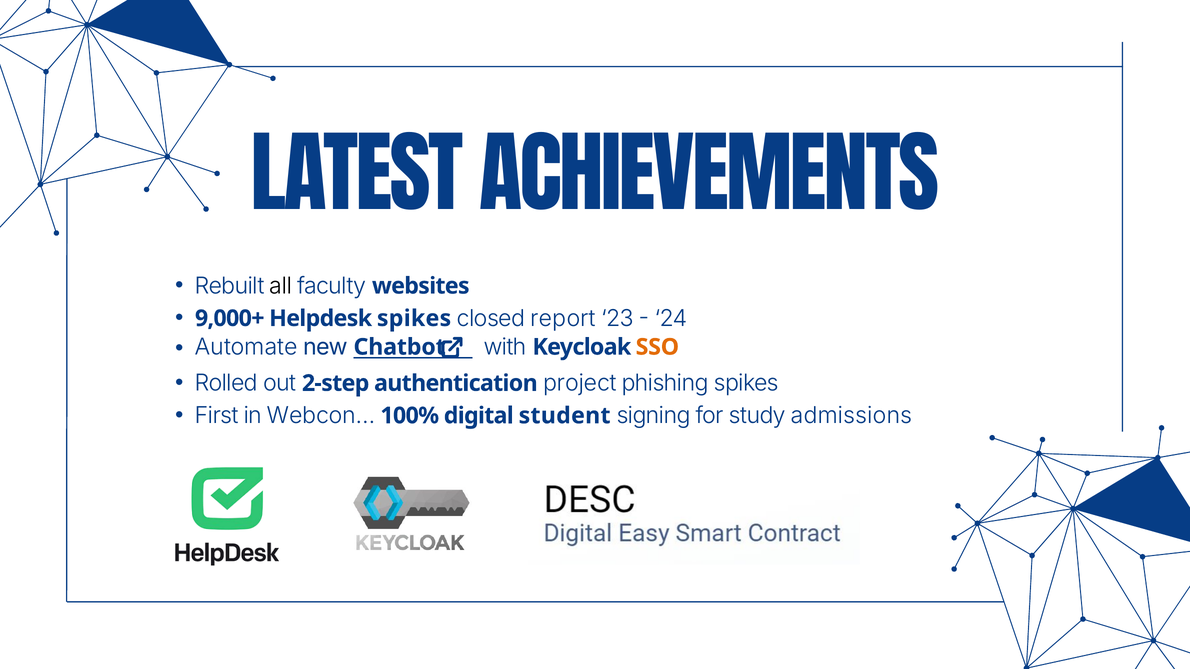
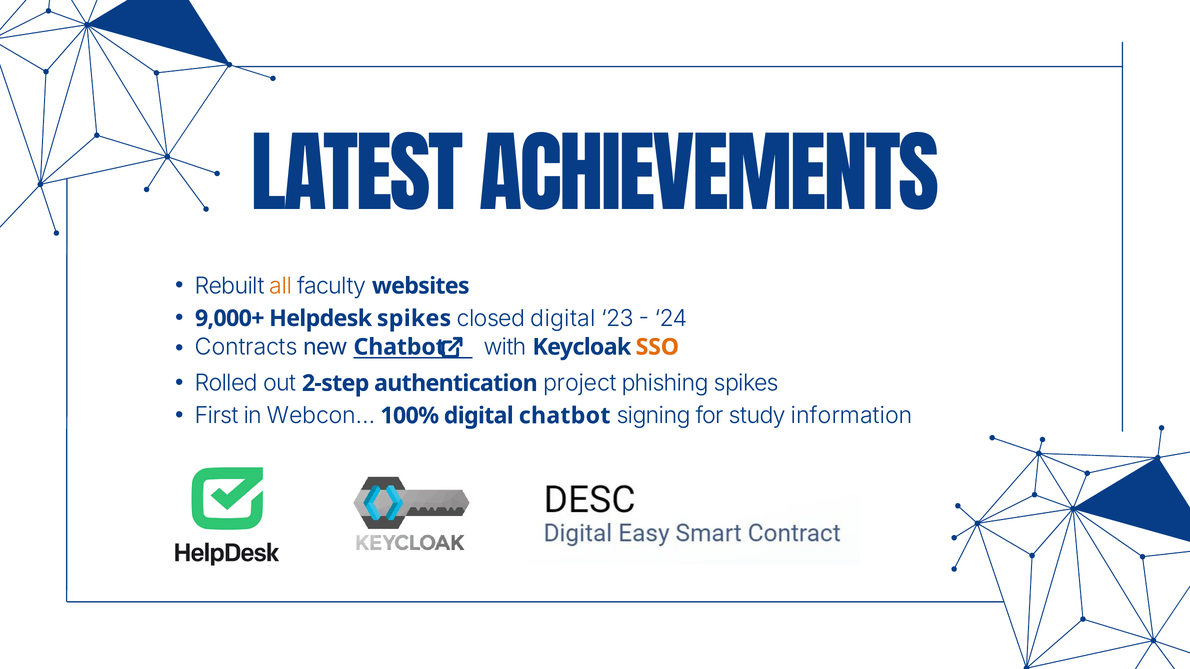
all colour: black -> orange
closed report: report -> digital
Automate: Automate -> Contracts
digital student: student -> chatbot
admissions: admissions -> information
